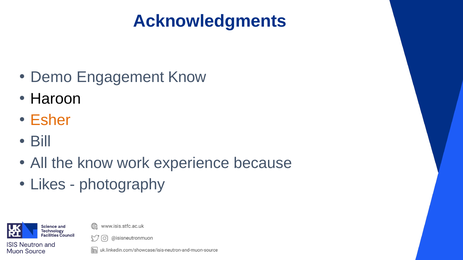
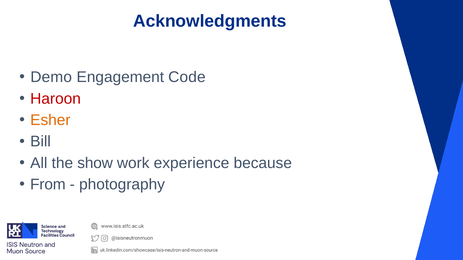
Engagement Know: Know -> Code
Haroon colour: black -> red
the know: know -> show
Likes: Likes -> From
